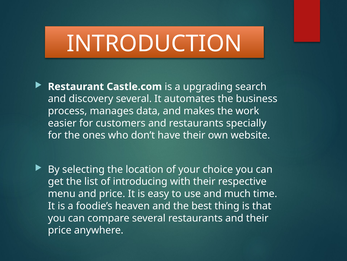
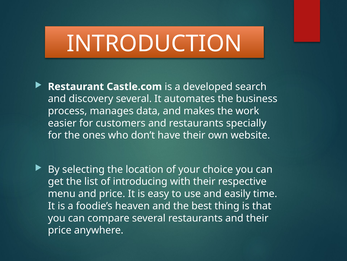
upgrading: upgrading -> developed
much: much -> easily
